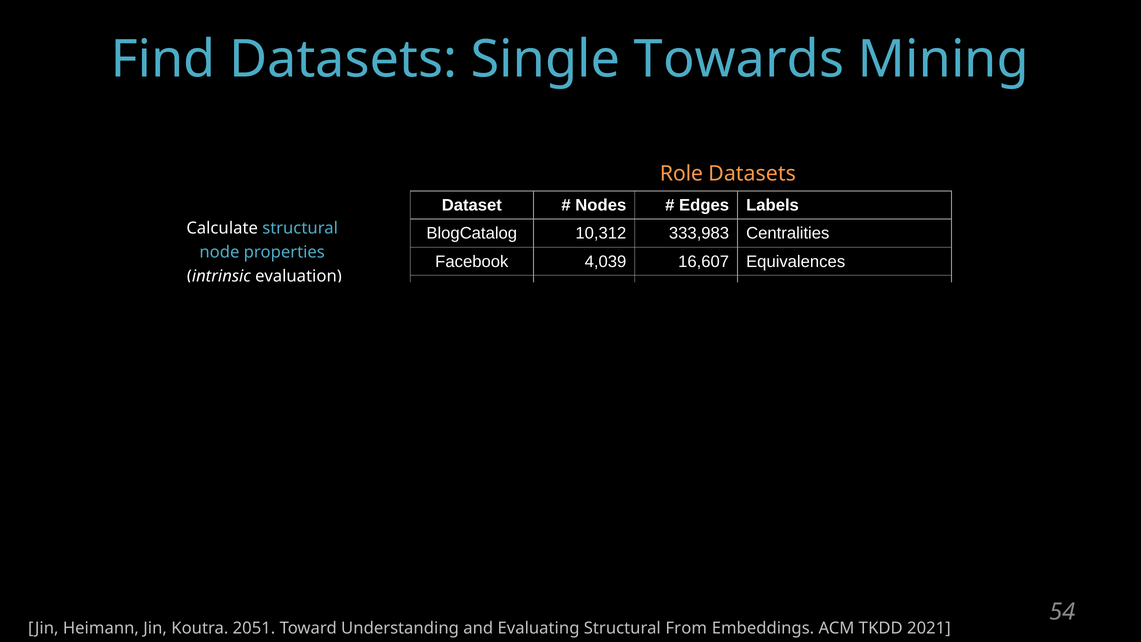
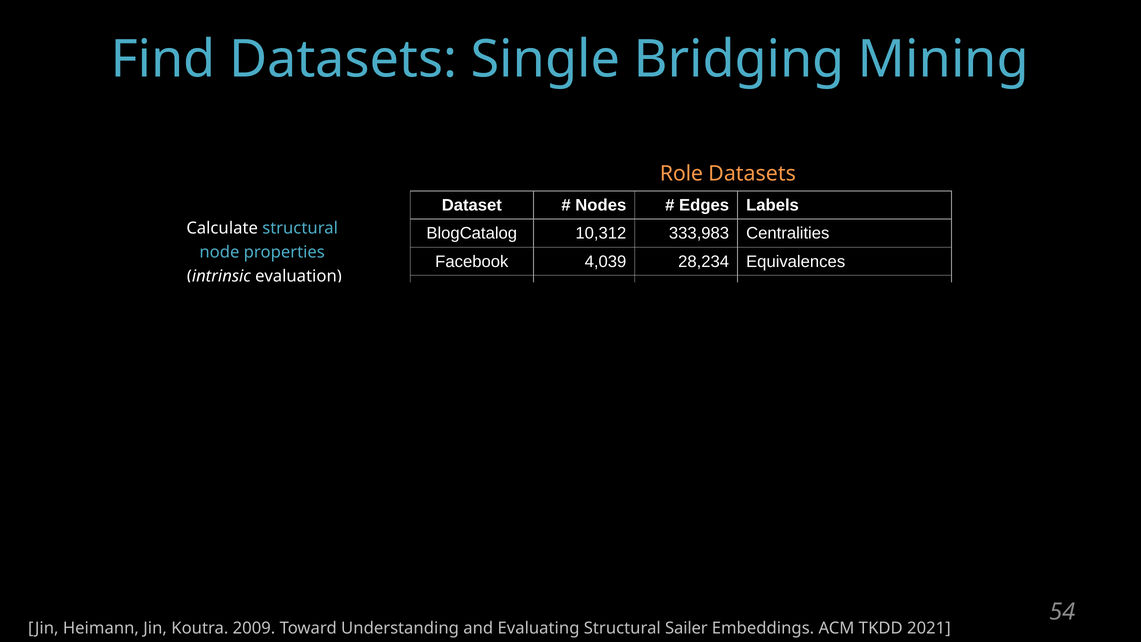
Towards: Towards -> Bridging
16,607: 16,607 -> 28,234
2051: 2051 -> 2009
From: From -> Sailer
